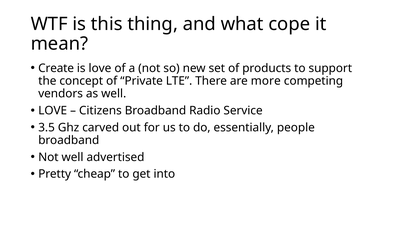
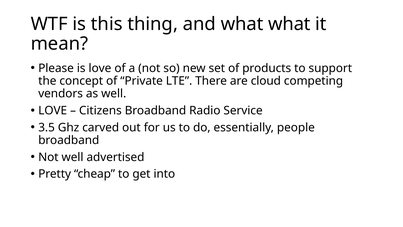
what cope: cope -> what
Create: Create -> Please
more: more -> cloud
